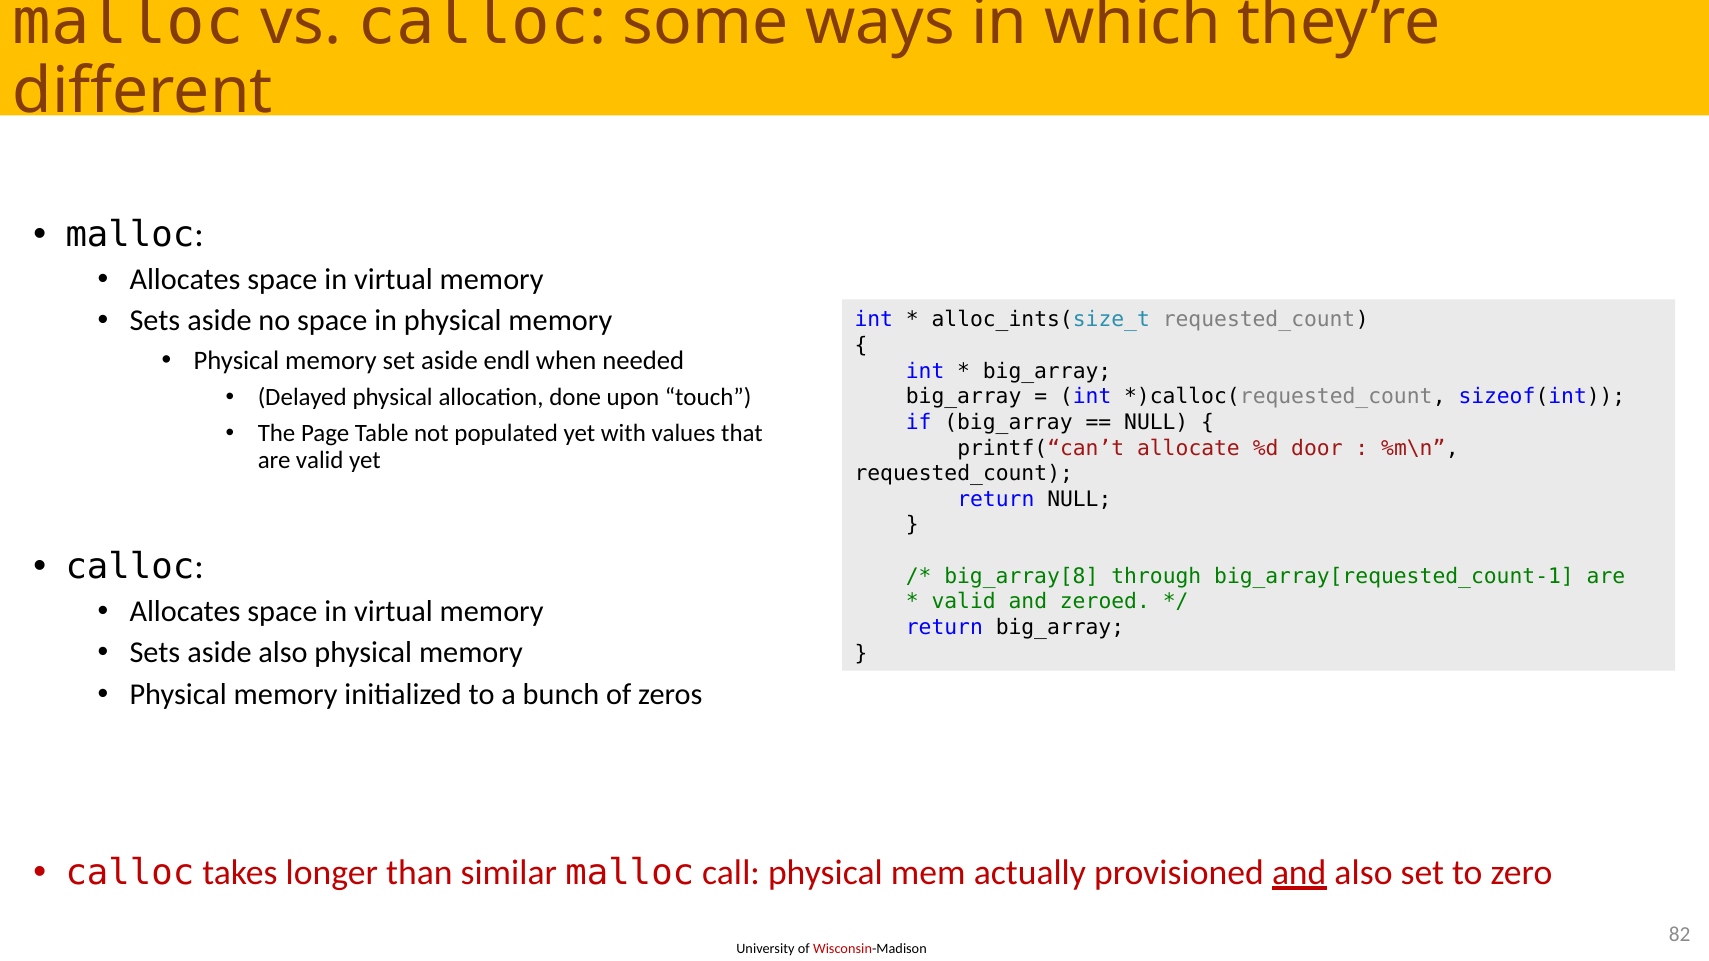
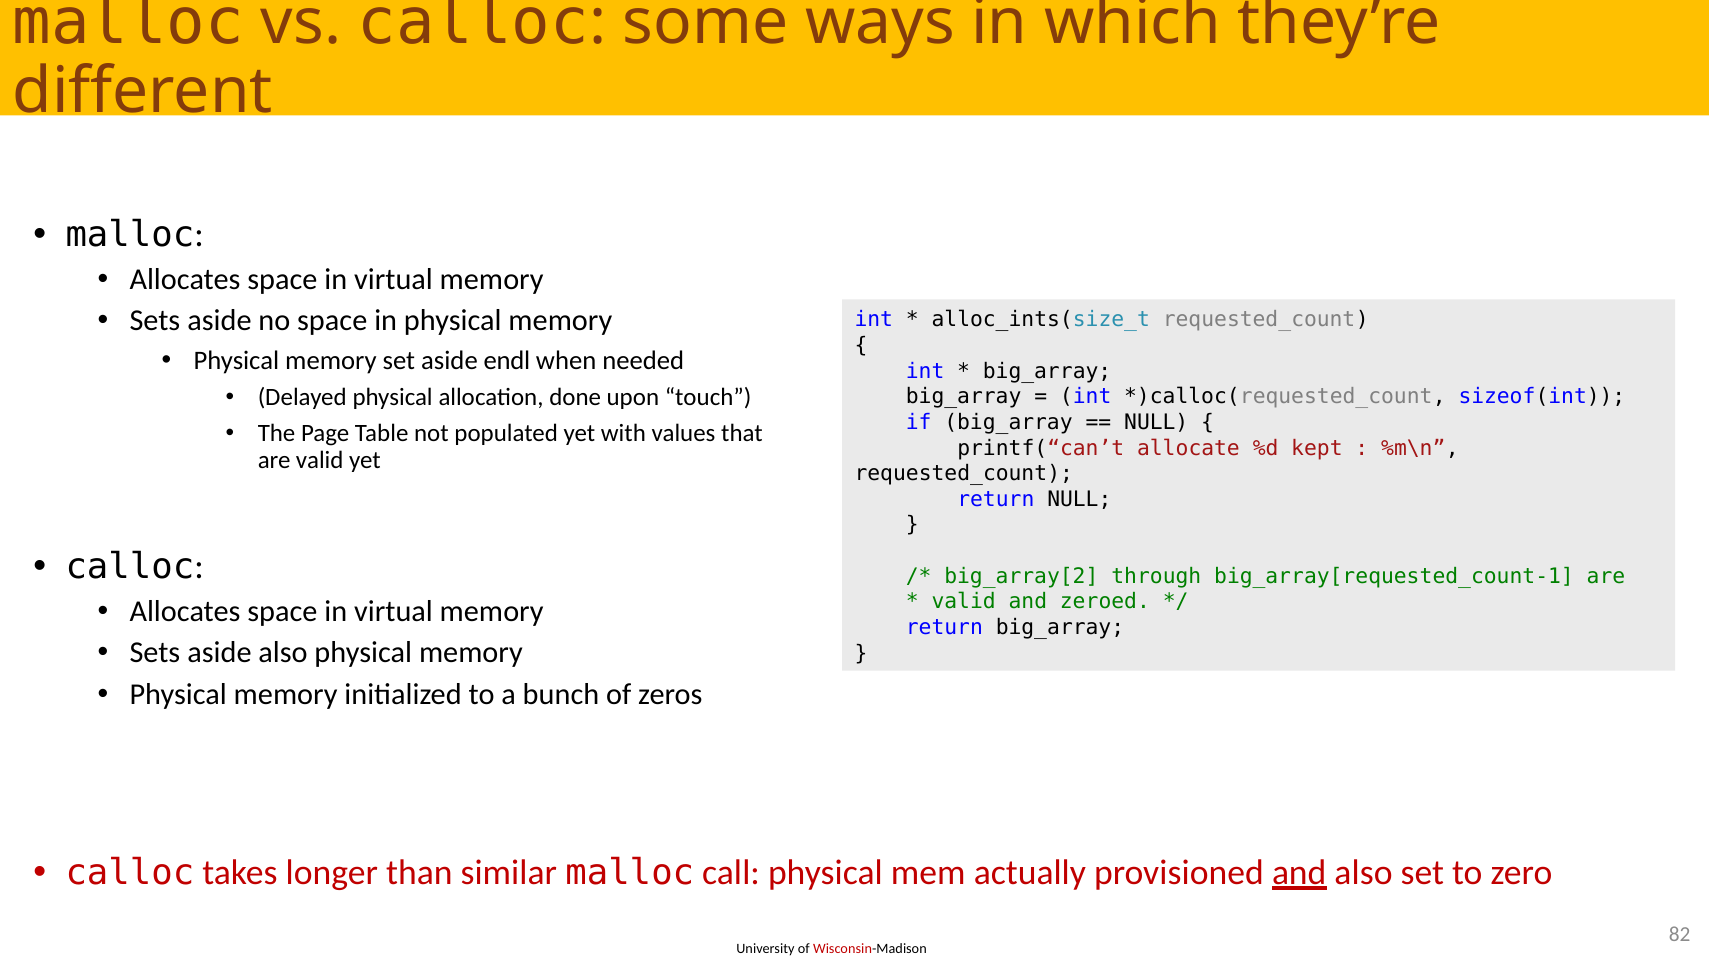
door: door -> kept
big_array[8: big_array[8 -> big_array[2
